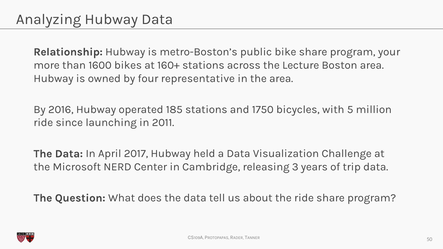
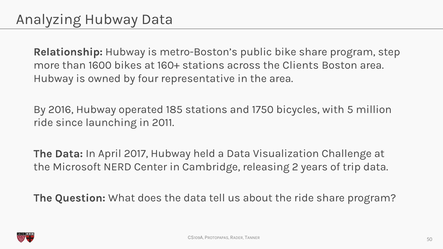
your: your -> step
Lecture: Lecture -> Clients
3: 3 -> 2
